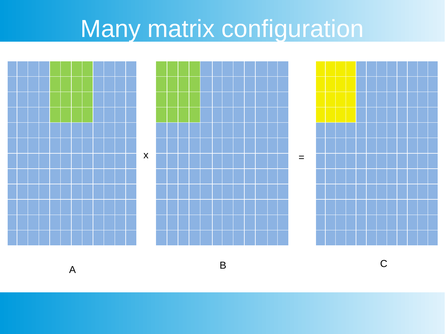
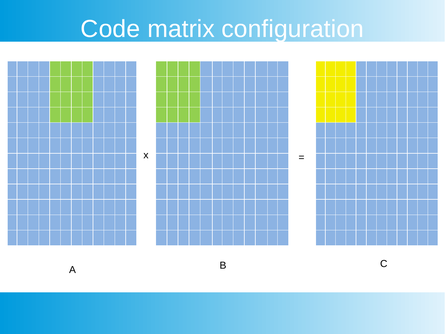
Many: Many -> Code
